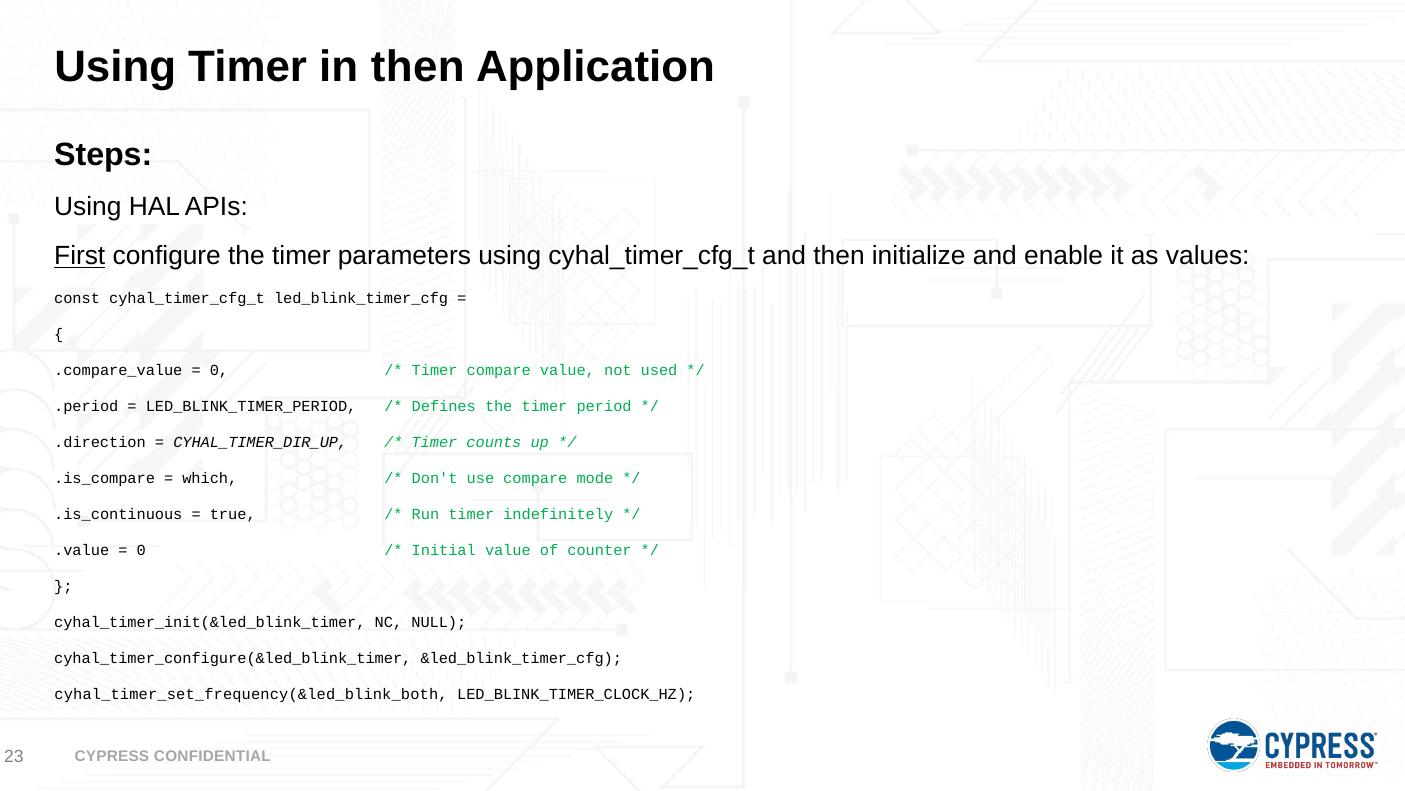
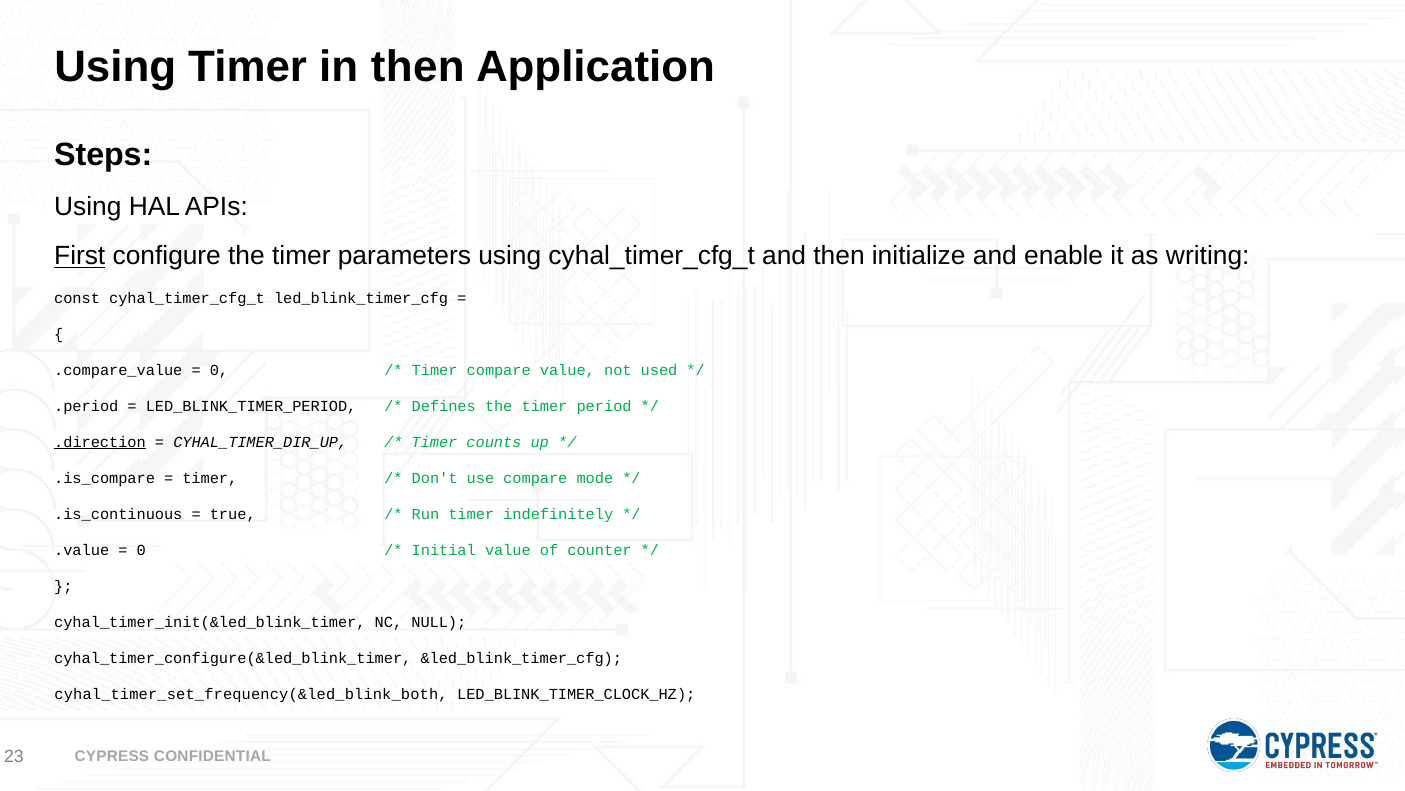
values: values -> writing
.direction underline: none -> present
which at (210, 478): which -> timer
